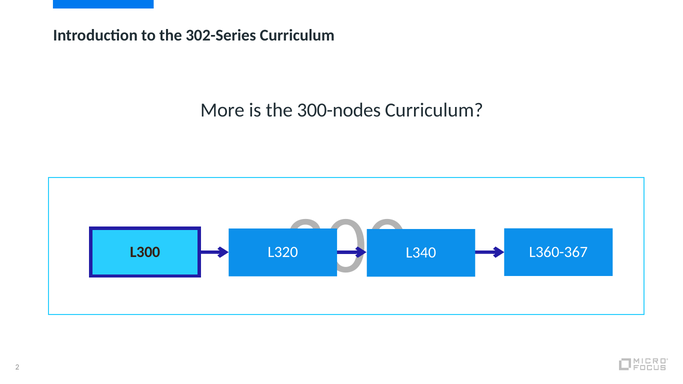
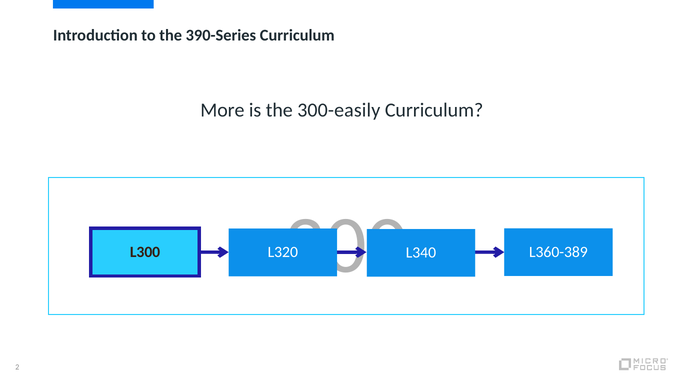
302-Series: 302-Series -> 390-Series
300-nodes: 300-nodes -> 300-easily
L360-367: L360-367 -> L360-389
